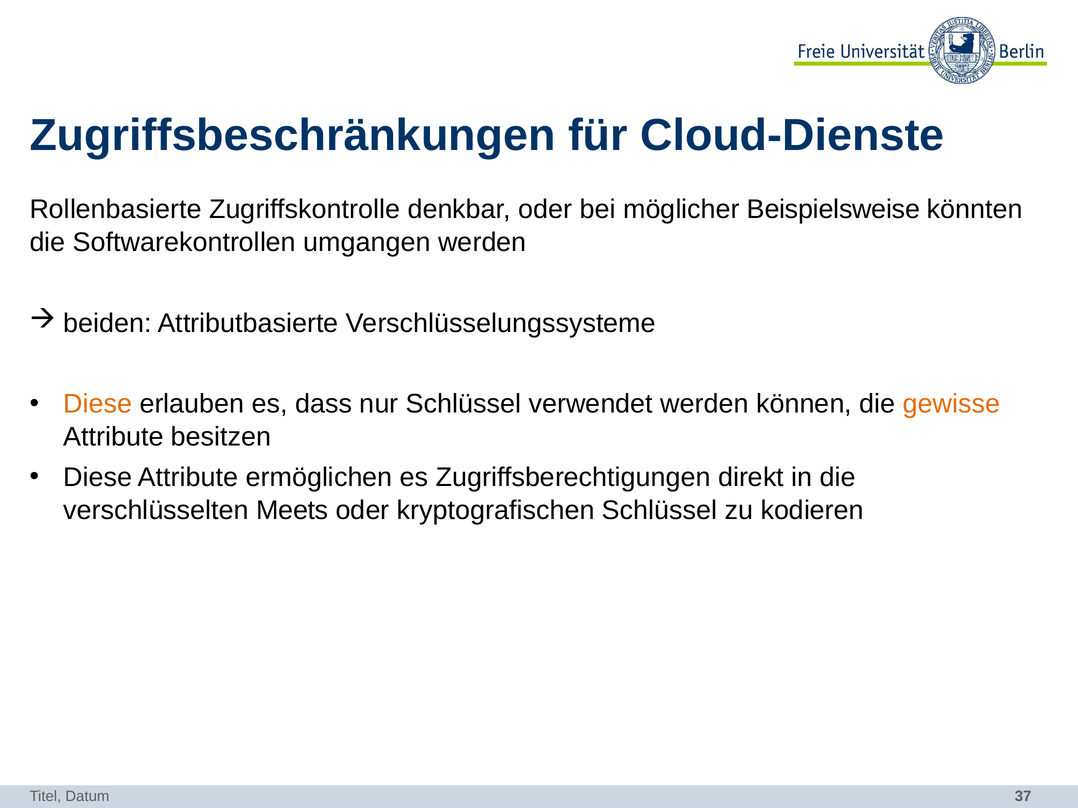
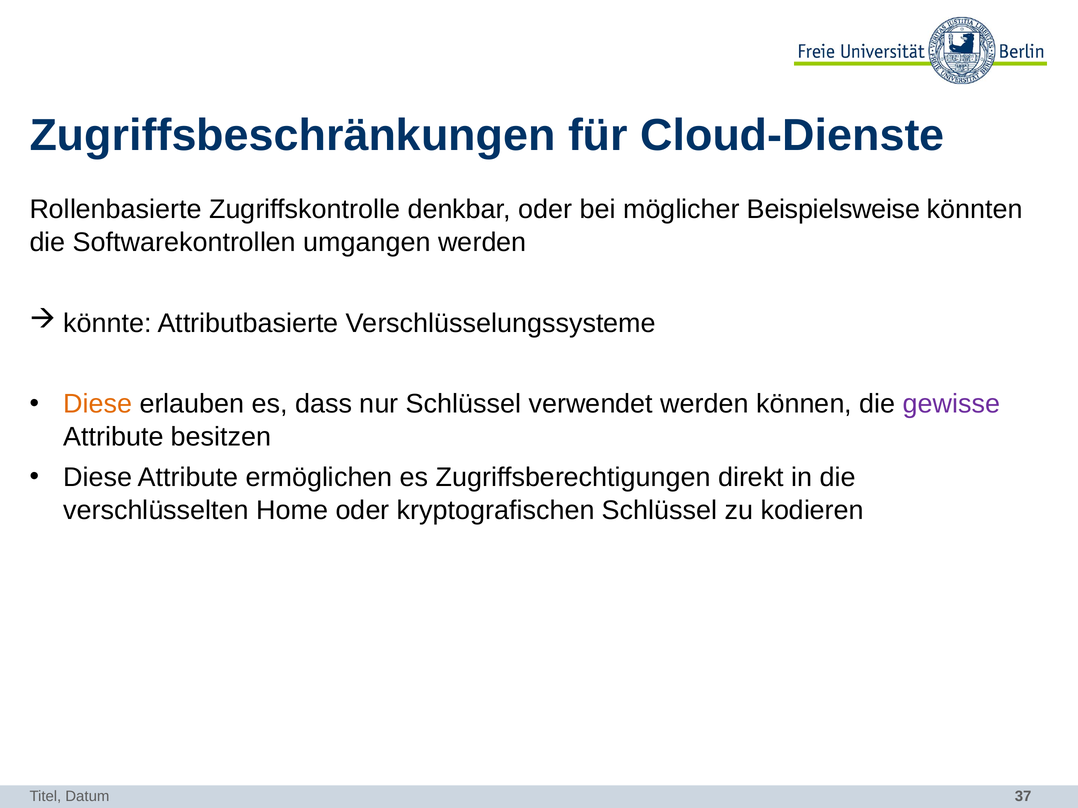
beiden: beiden -> könnte
gewisse colour: orange -> purple
Meets: Meets -> Home
